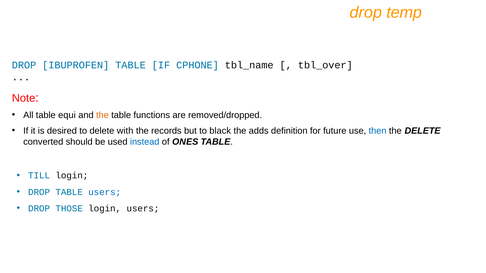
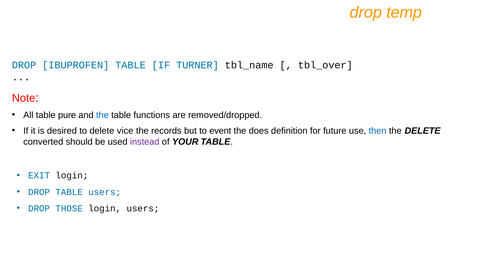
CPHONE: CPHONE -> TURNER
equi: equi -> pure
the at (102, 115) colour: orange -> blue
with: with -> vice
black: black -> event
adds: adds -> does
instead colour: blue -> purple
ONES: ONES -> YOUR
TILL: TILL -> EXIT
